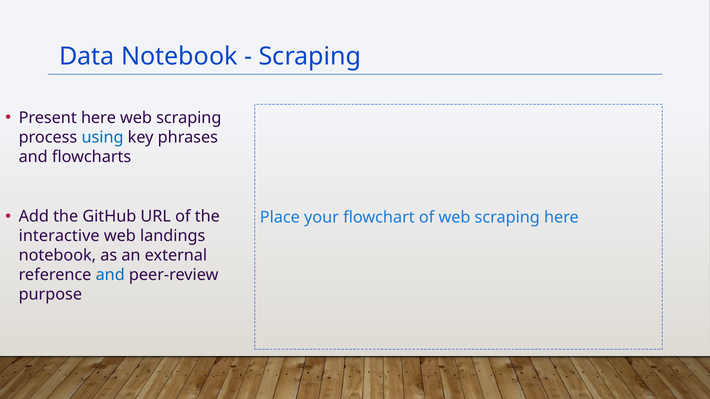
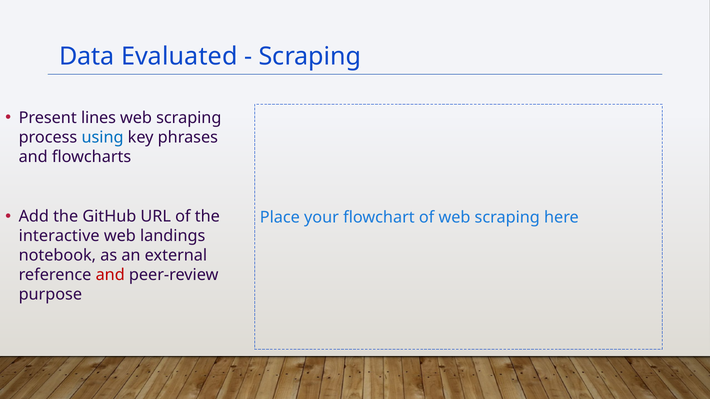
Data Notebook: Notebook -> Evaluated
Present here: here -> lines
and at (110, 275) colour: blue -> red
